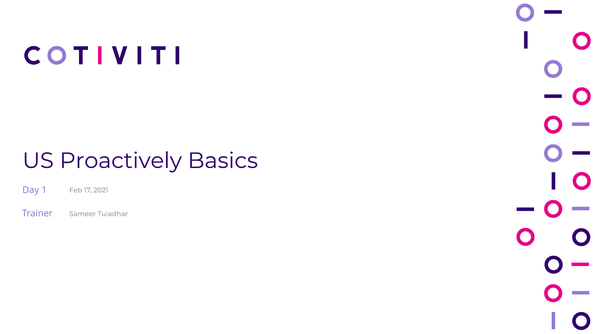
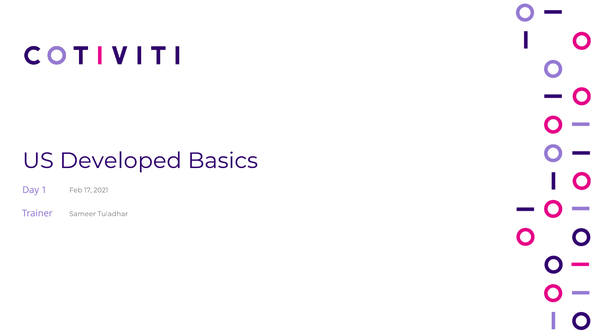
Proactively: Proactively -> Developed
